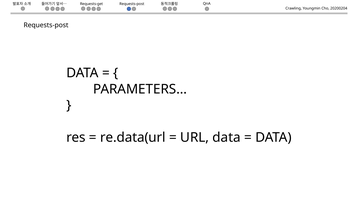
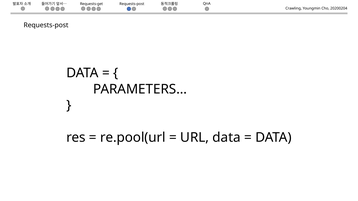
re.data(url: re.data(url -> re.pool(url
